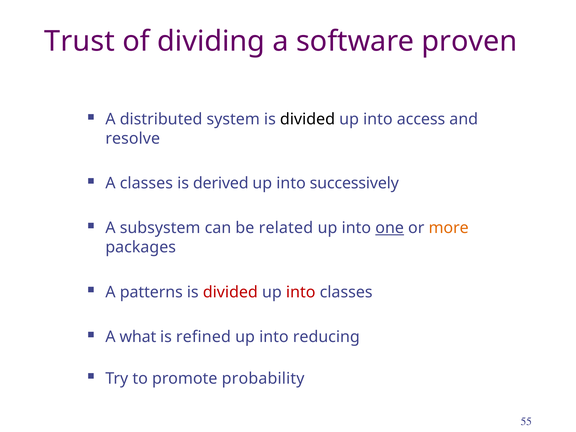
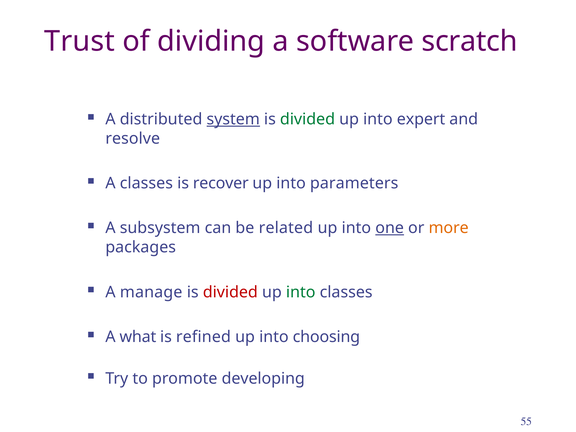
proven: proven -> scratch
system underline: none -> present
divided at (308, 119) colour: black -> green
access: access -> expert
derived: derived -> recover
successively: successively -> parameters
patterns: patterns -> manage
into at (301, 292) colour: red -> green
reducing: reducing -> choosing
probability: probability -> developing
